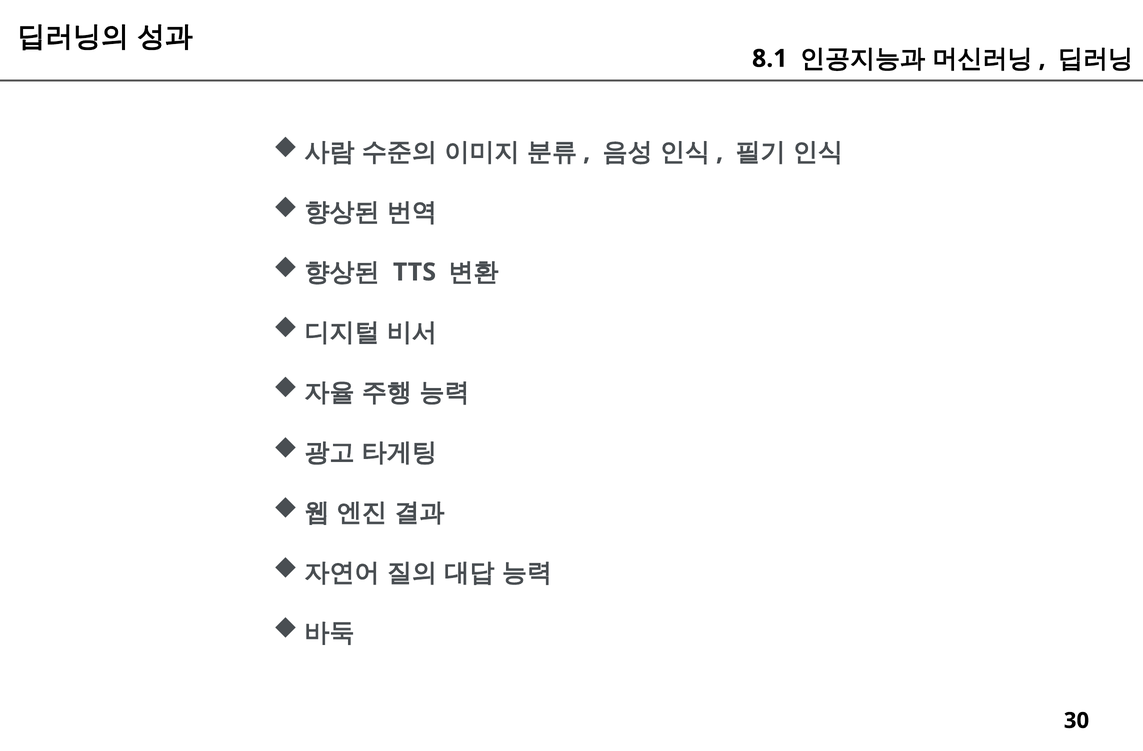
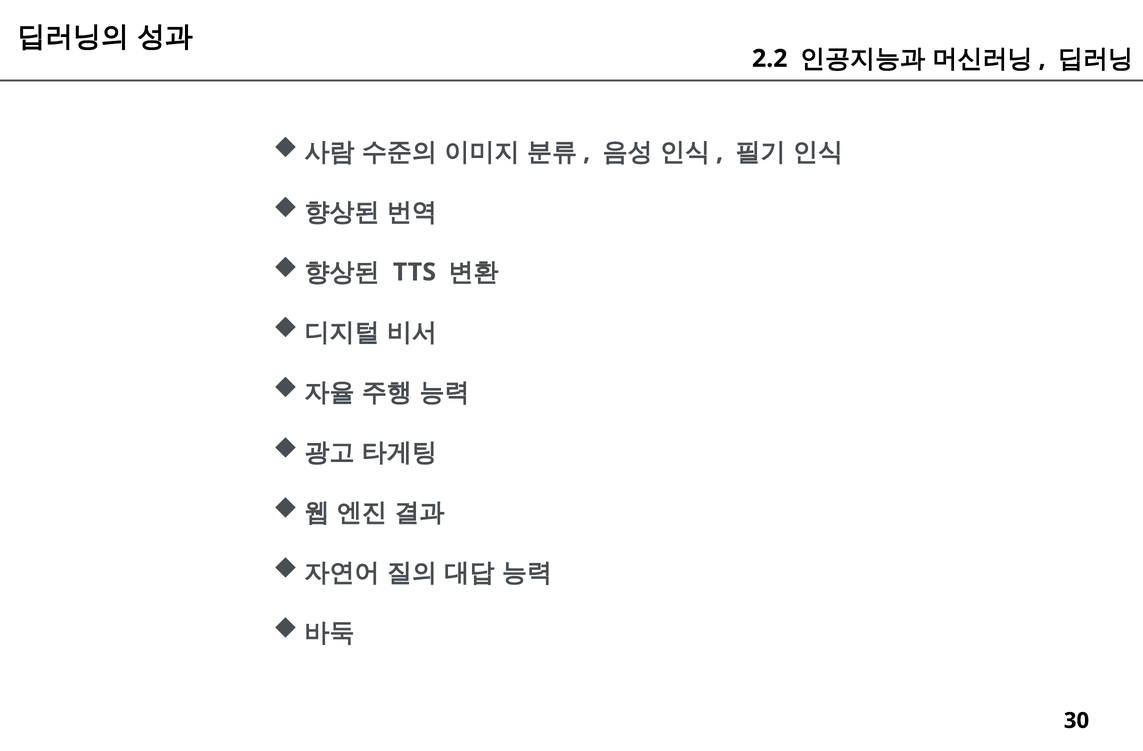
8.1: 8.1 -> 2.2
